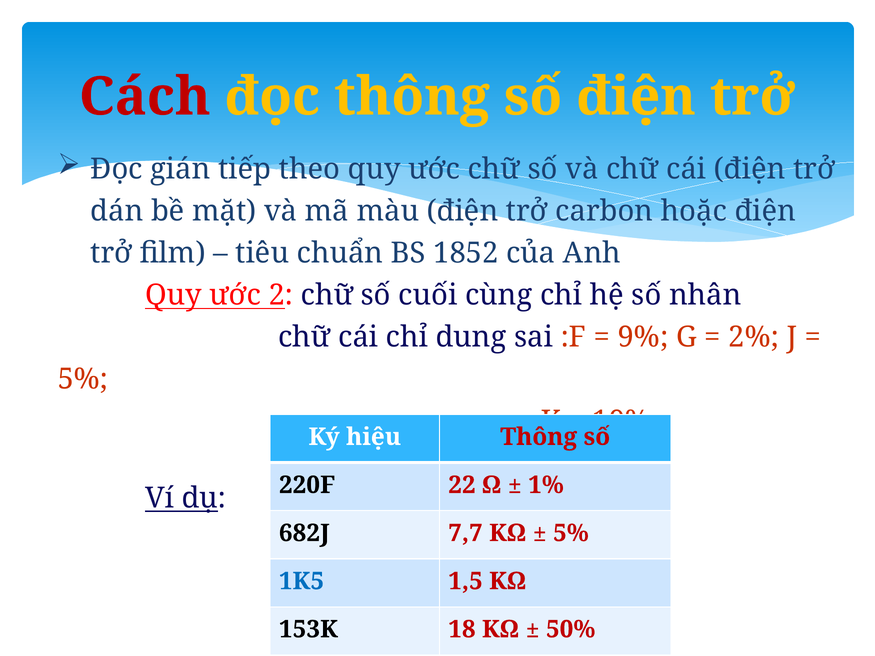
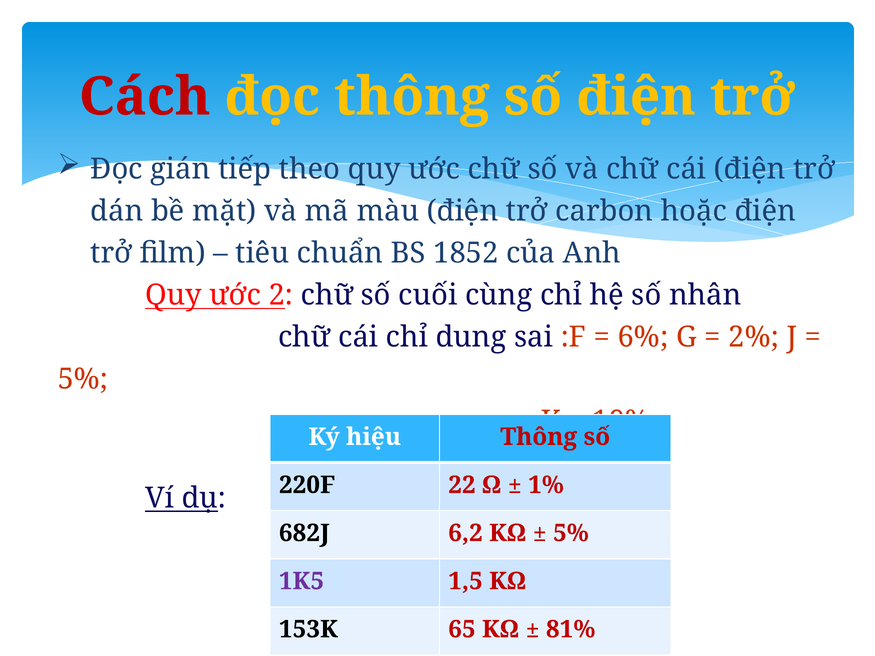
9%: 9% -> 6%
7,7: 7,7 -> 6,2
1K5 colour: blue -> purple
18: 18 -> 65
50%: 50% -> 81%
